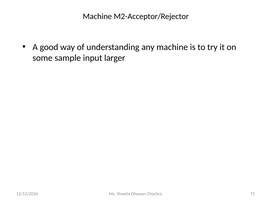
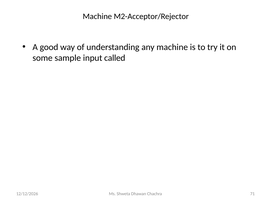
larger: larger -> called
